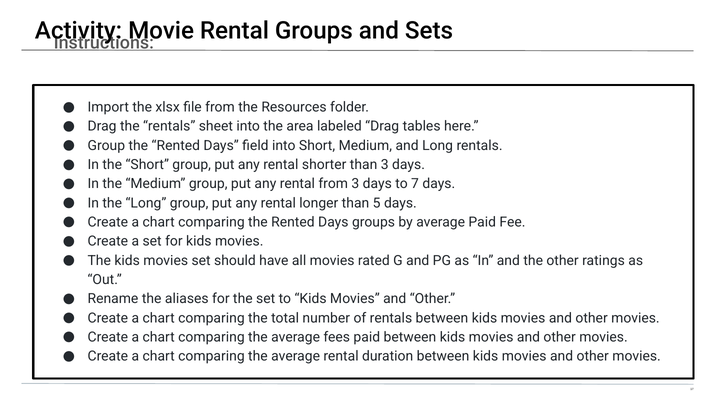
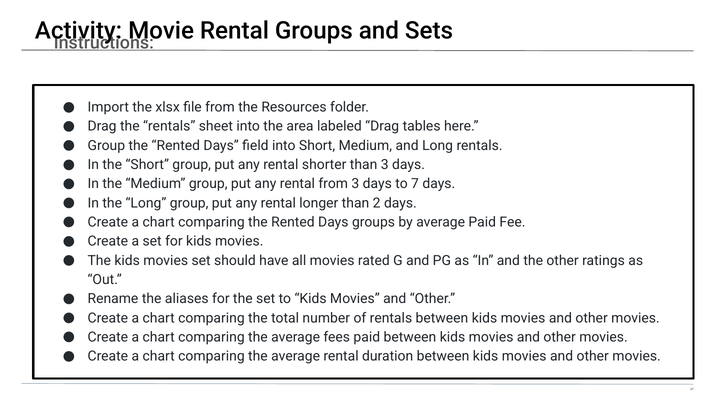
5: 5 -> 2
